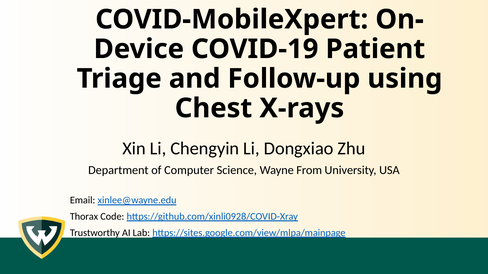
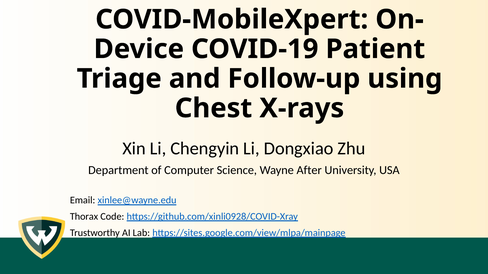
From: From -> After
